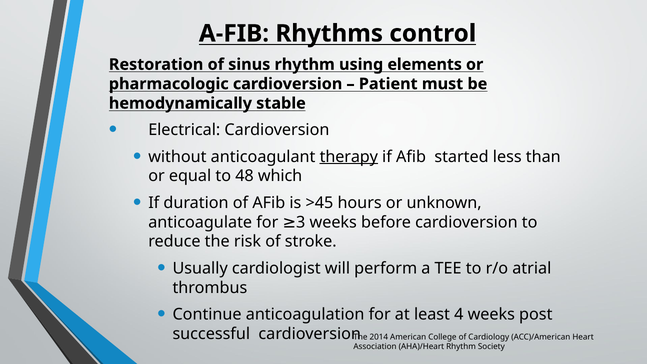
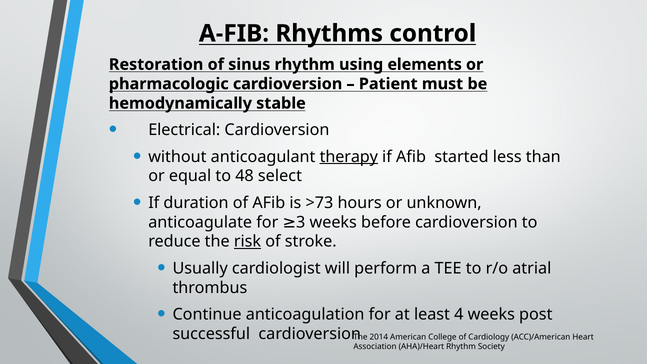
which: which -> select
>45: >45 -> >73
risk underline: none -> present
